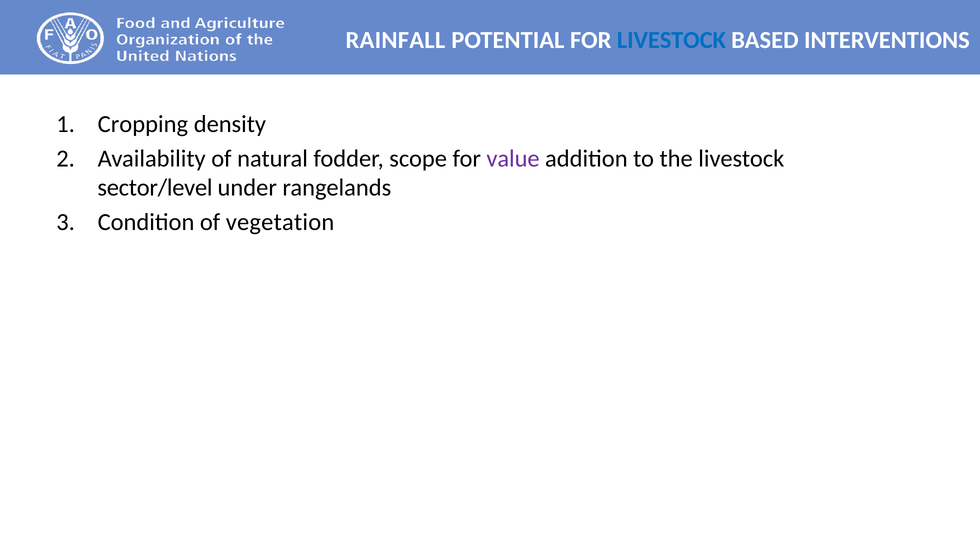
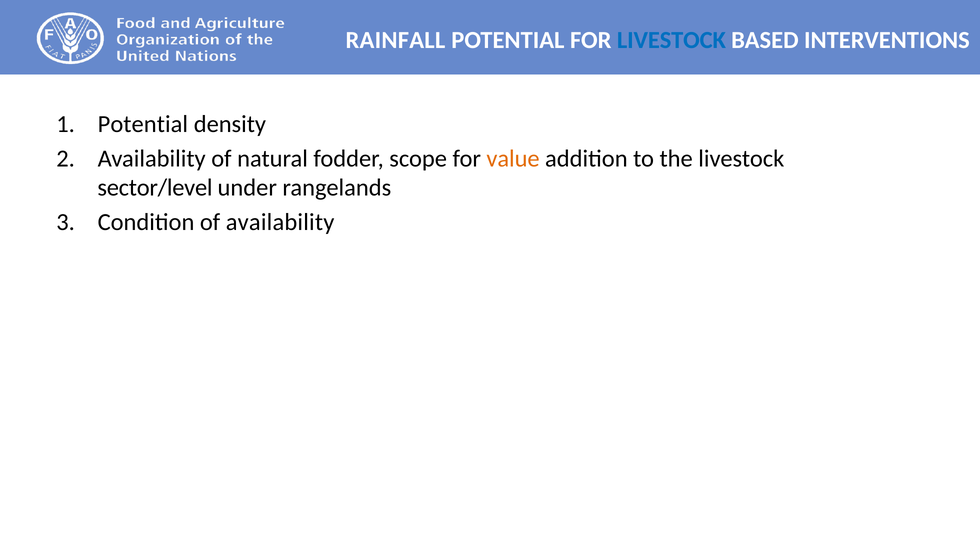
Cropping at (143, 124): Cropping -> Potential
value colour: purple -> orange
of vegetation: vegetation -> availability
